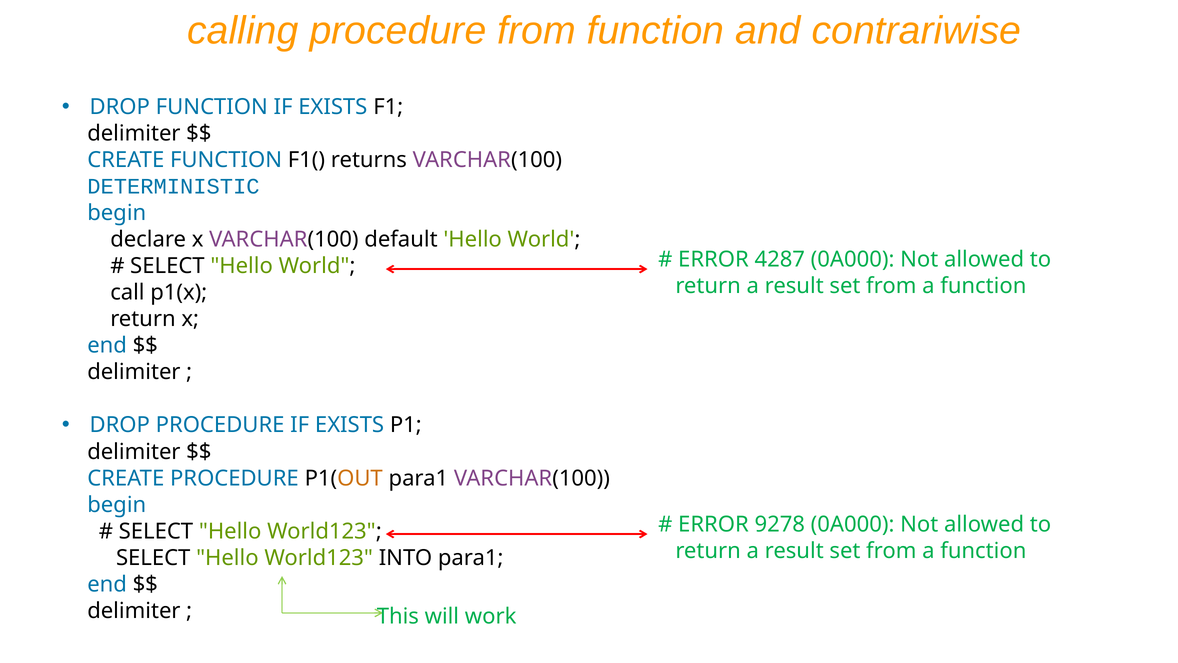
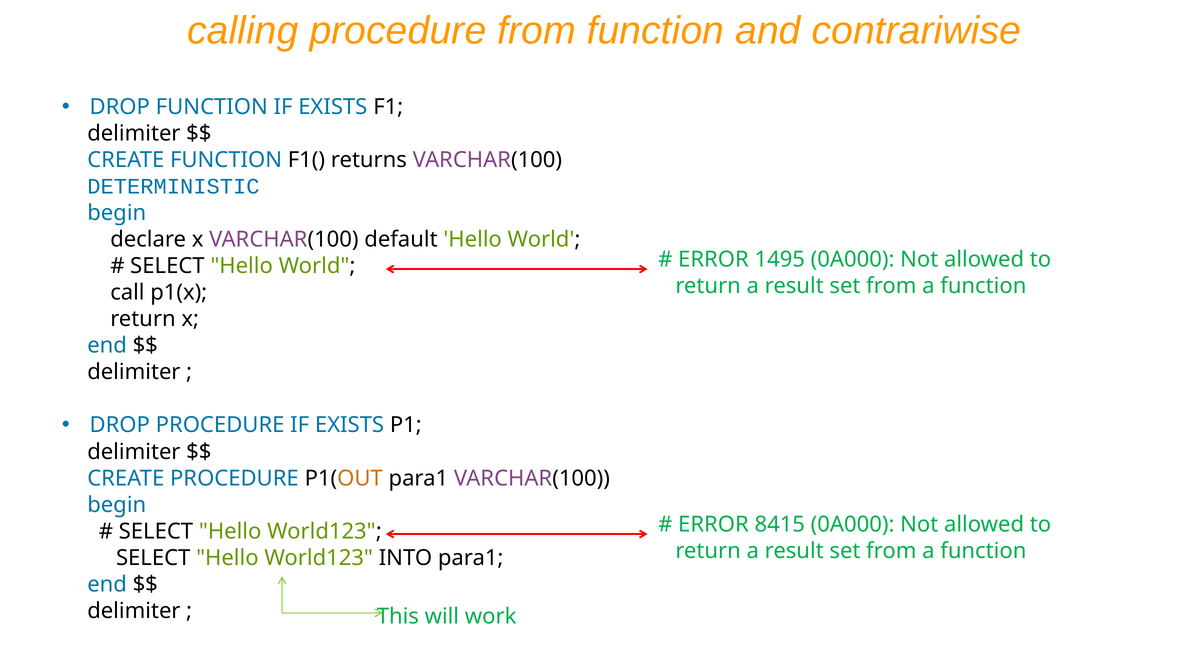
4287: 4287 -> 1495
9278: 9278 -> 8415
